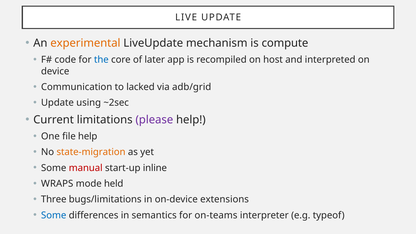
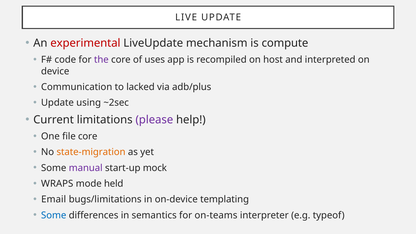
experimental colour: orange -> red
the colour: blue -> purple
later: later -> uses
adb/grid: adb/grid -> adb/plus
file help: help -> core
manual colour: red -> purple
inline: inline -> mock
Three: Three -> Email
extensions: extensions -> templating
